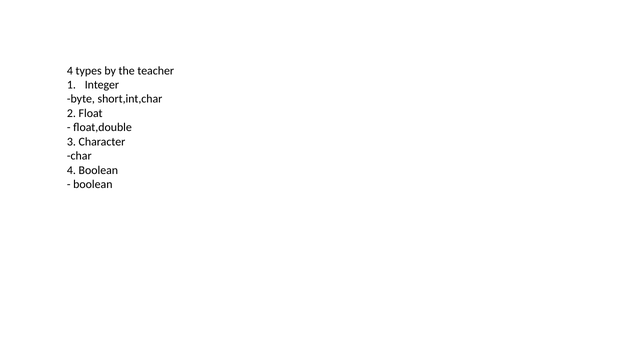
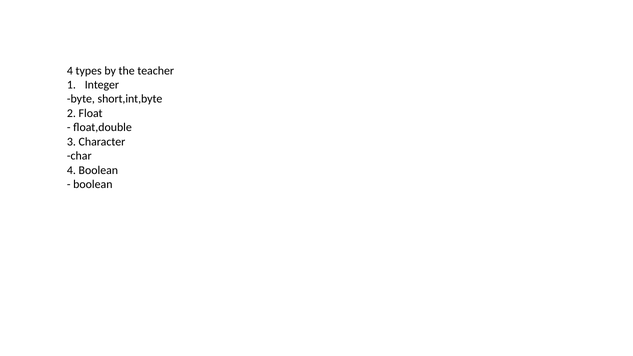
short,int,char: short,int,char -> short,int,byte
